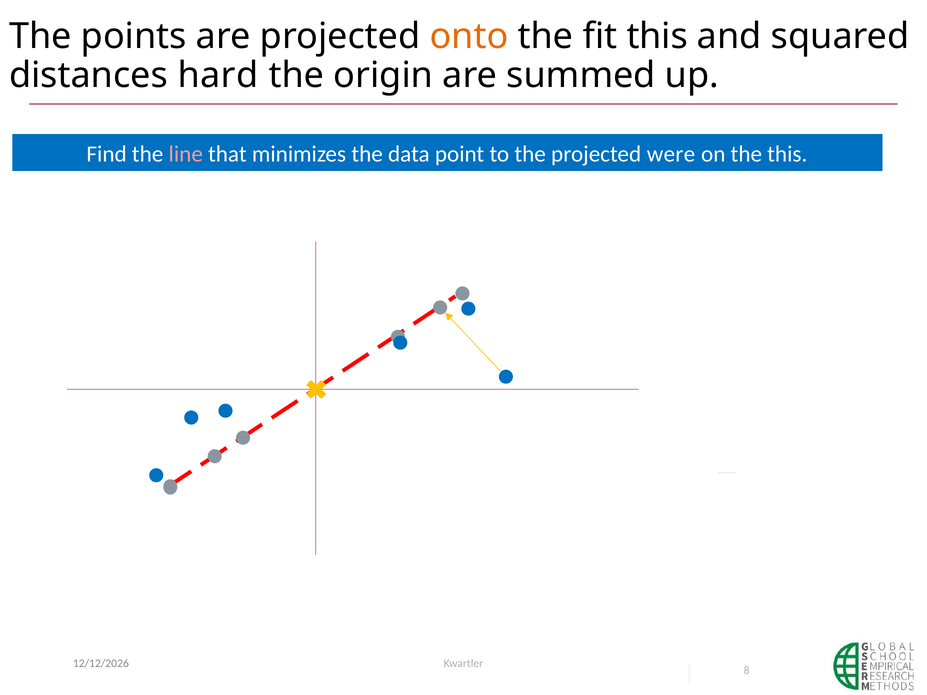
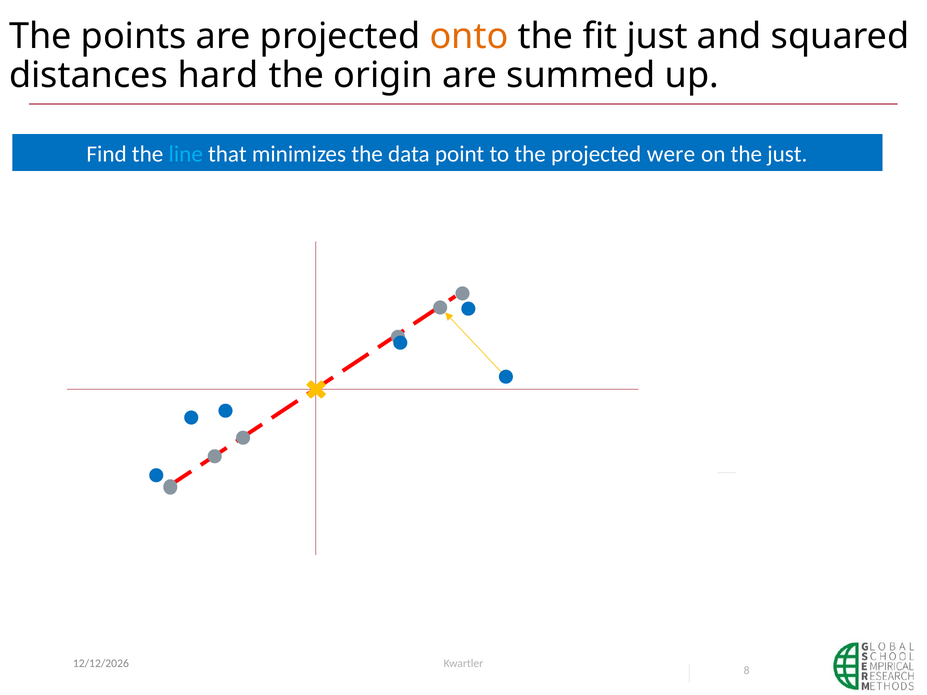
fit this: this -> just
line colour: pink -> light blue
the this: this -> just
